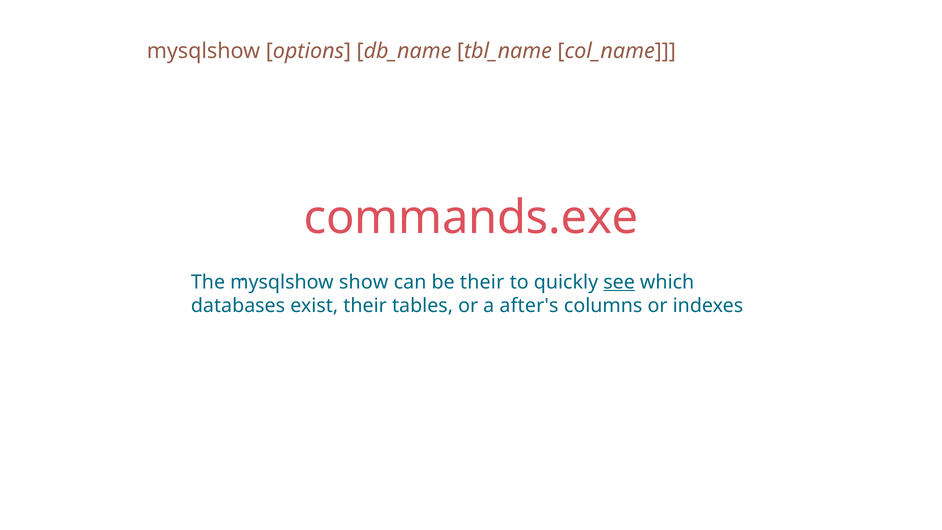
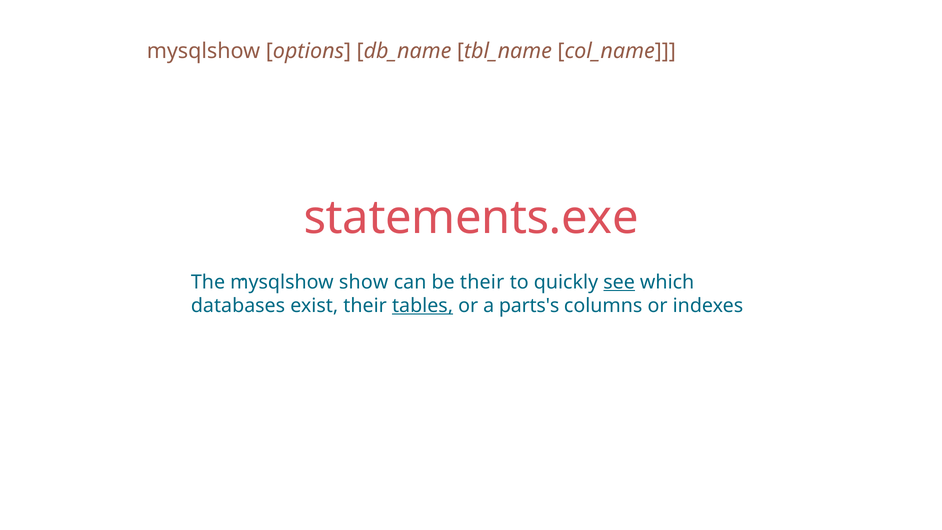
commands.exe: commands.exe -> statements.exe
tables underline: none -> present
after's: after's -> parts's
